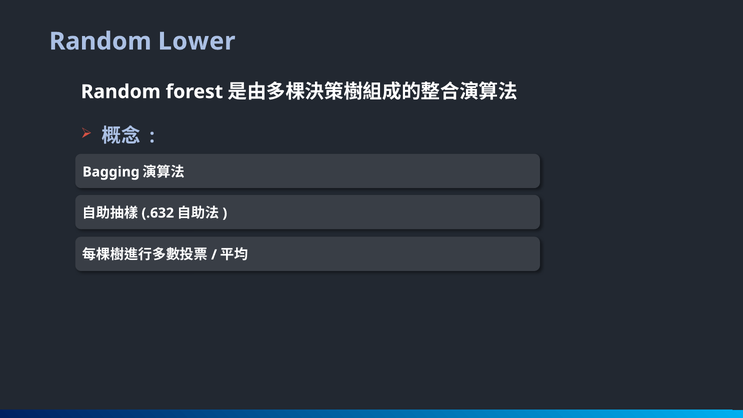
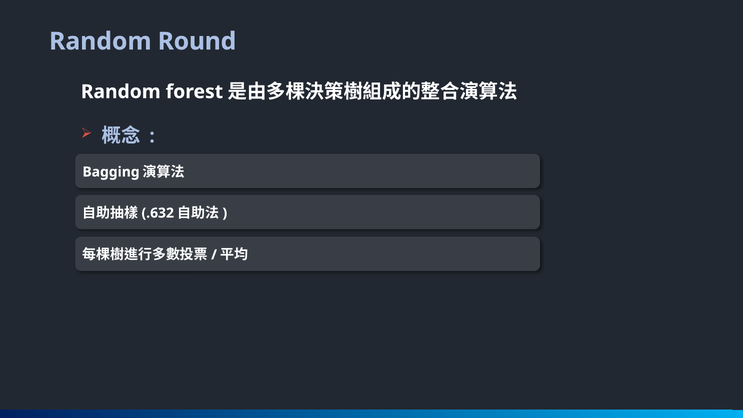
Lower: Lower -> Round
